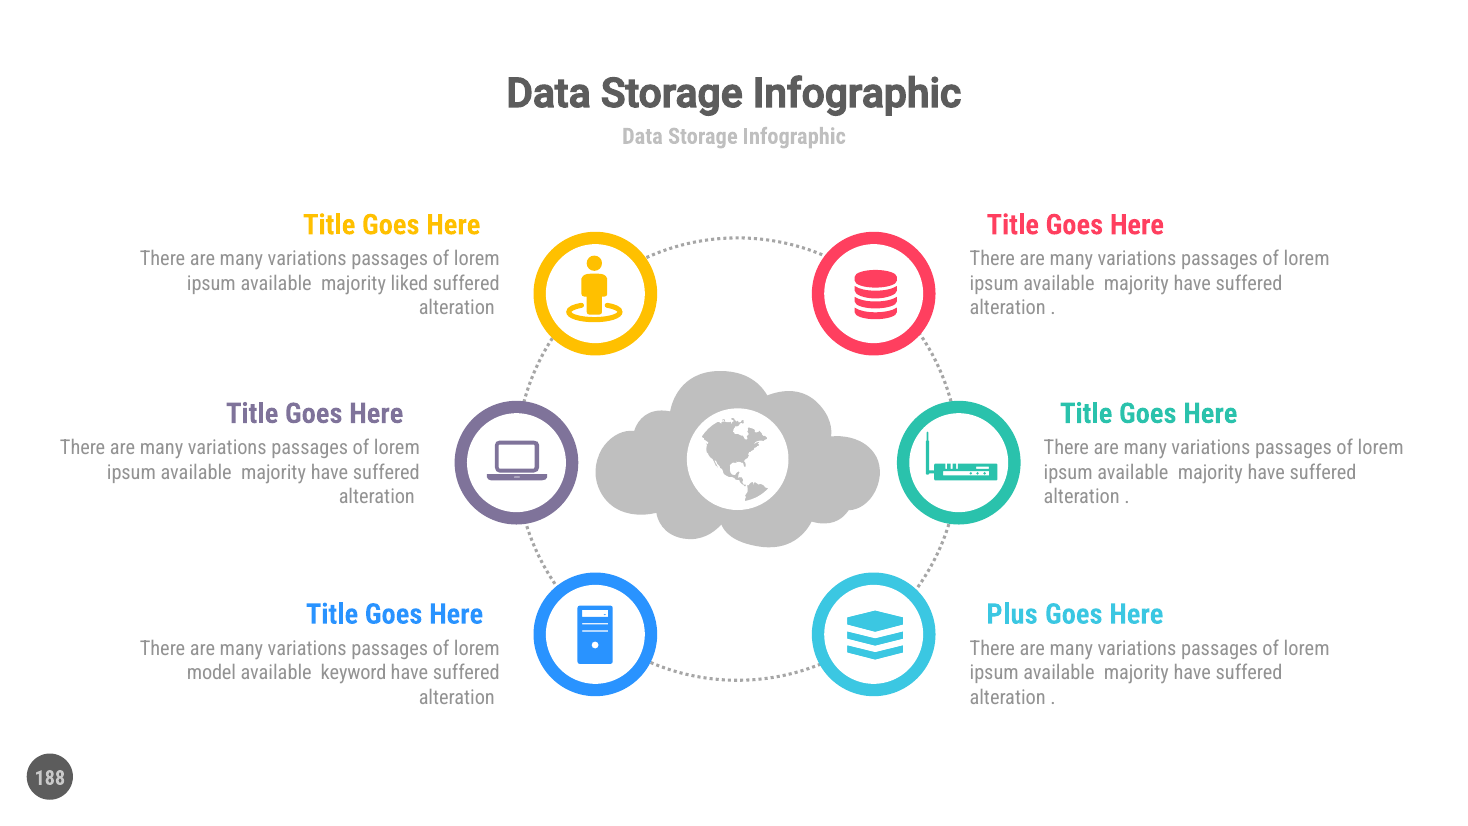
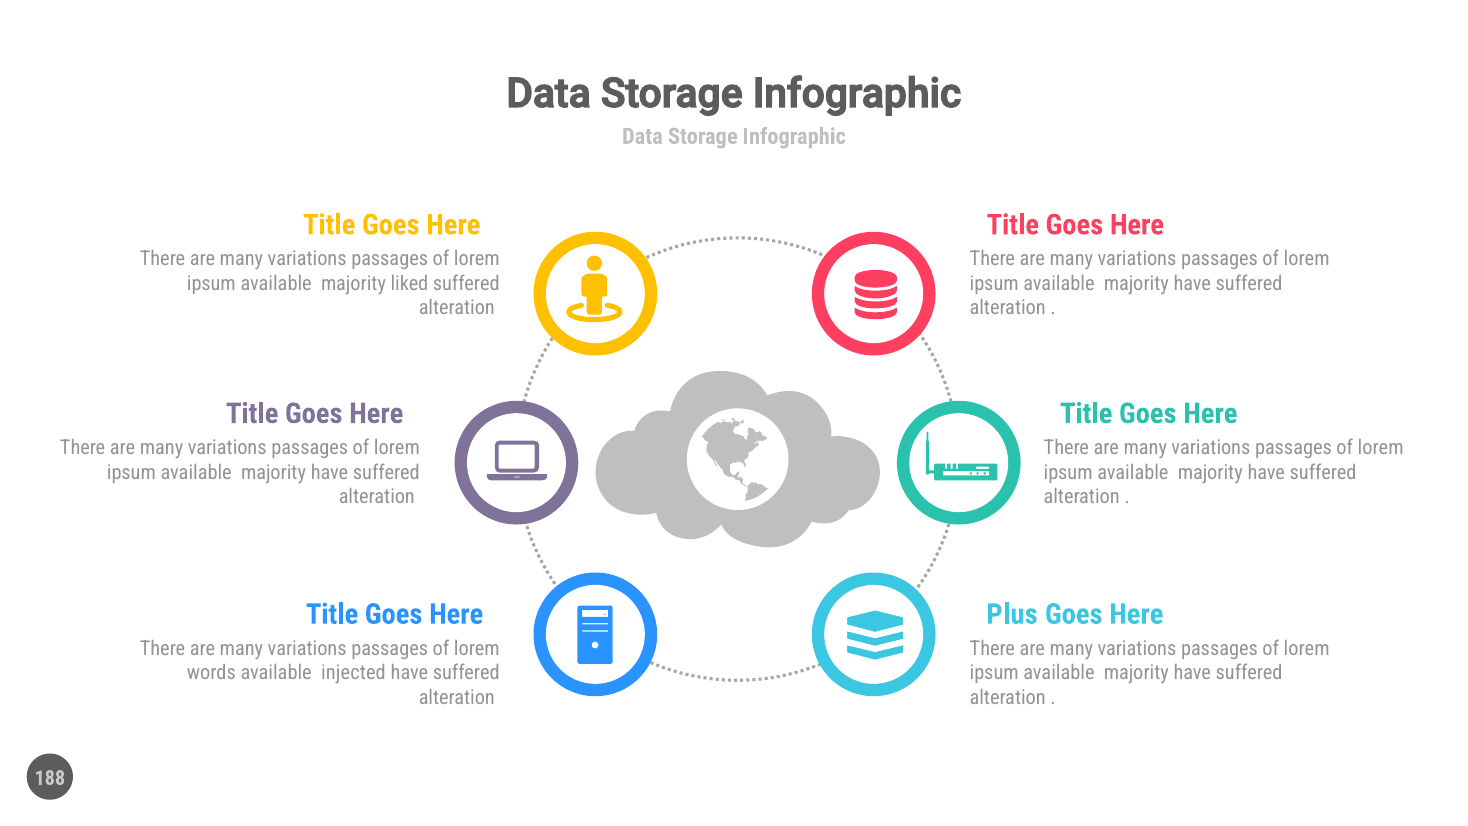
model: model -> words
keyword: keyword -> injected
